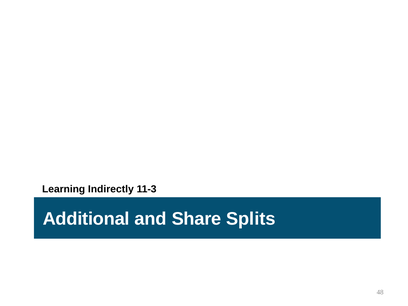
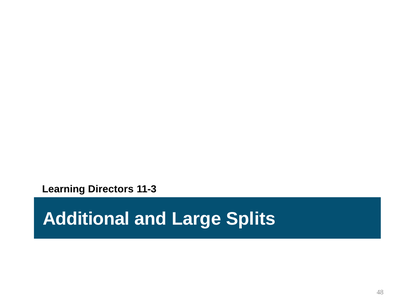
Indirectly: Indirectly -> Directors
Share: Share -> Large
